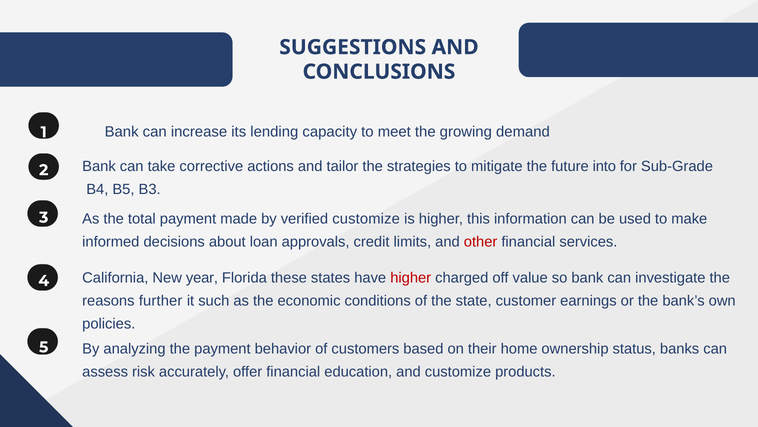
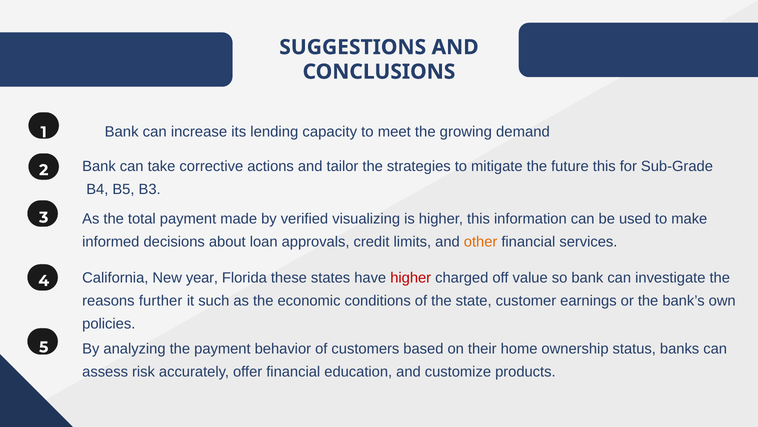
future into: into -> this
verified customize: customize -> visualizing
other colour: red -> orange
